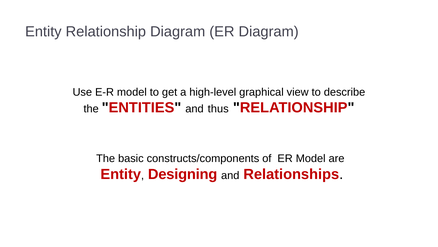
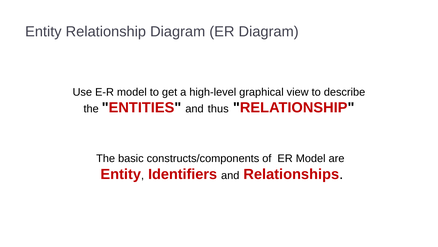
Designing: Designing -> Identifiers
